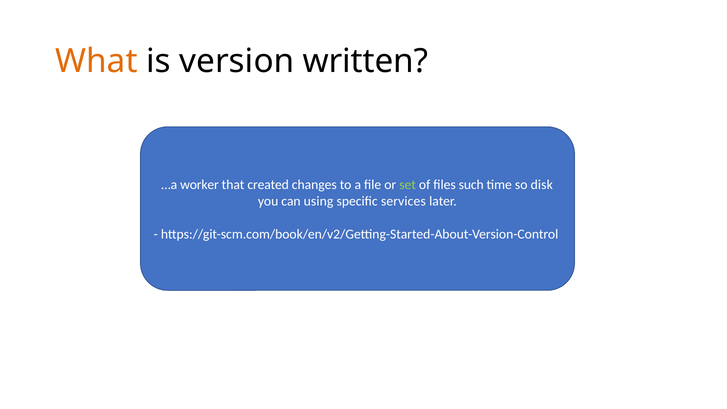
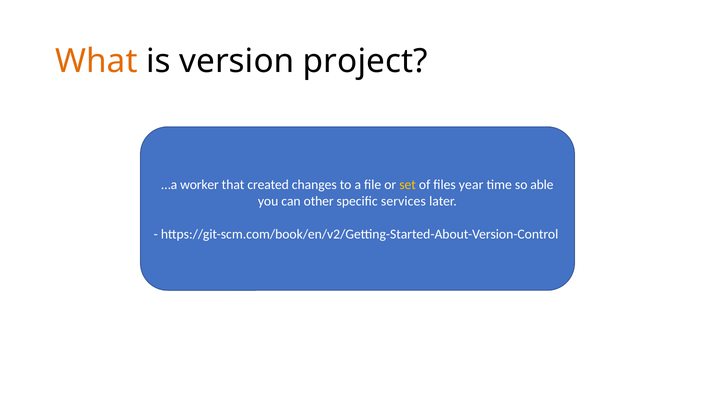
written: written -> project
set colour: light green -> yellow
such: such -> year
disk: disk -> able
using: using -> other
